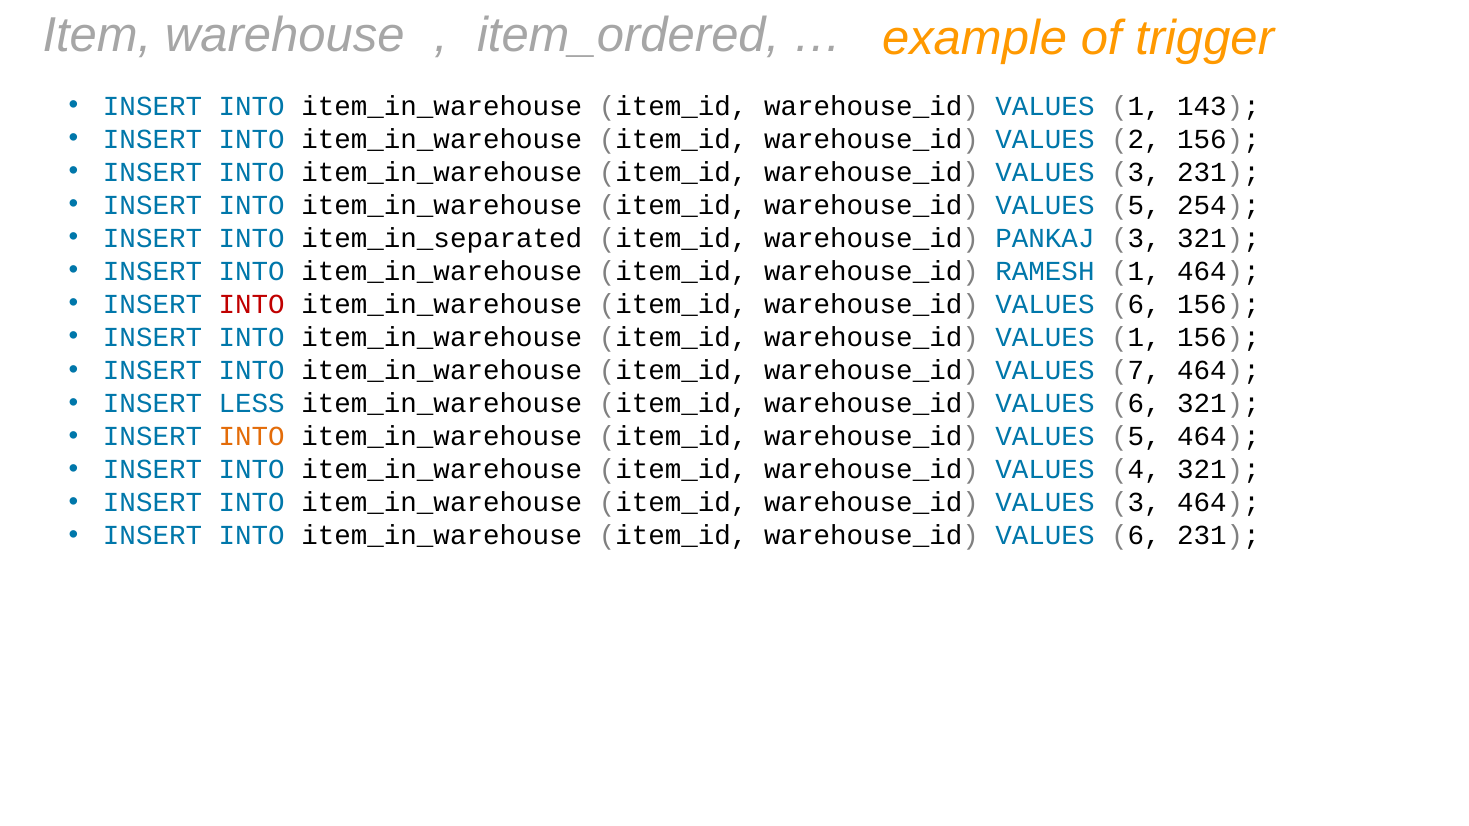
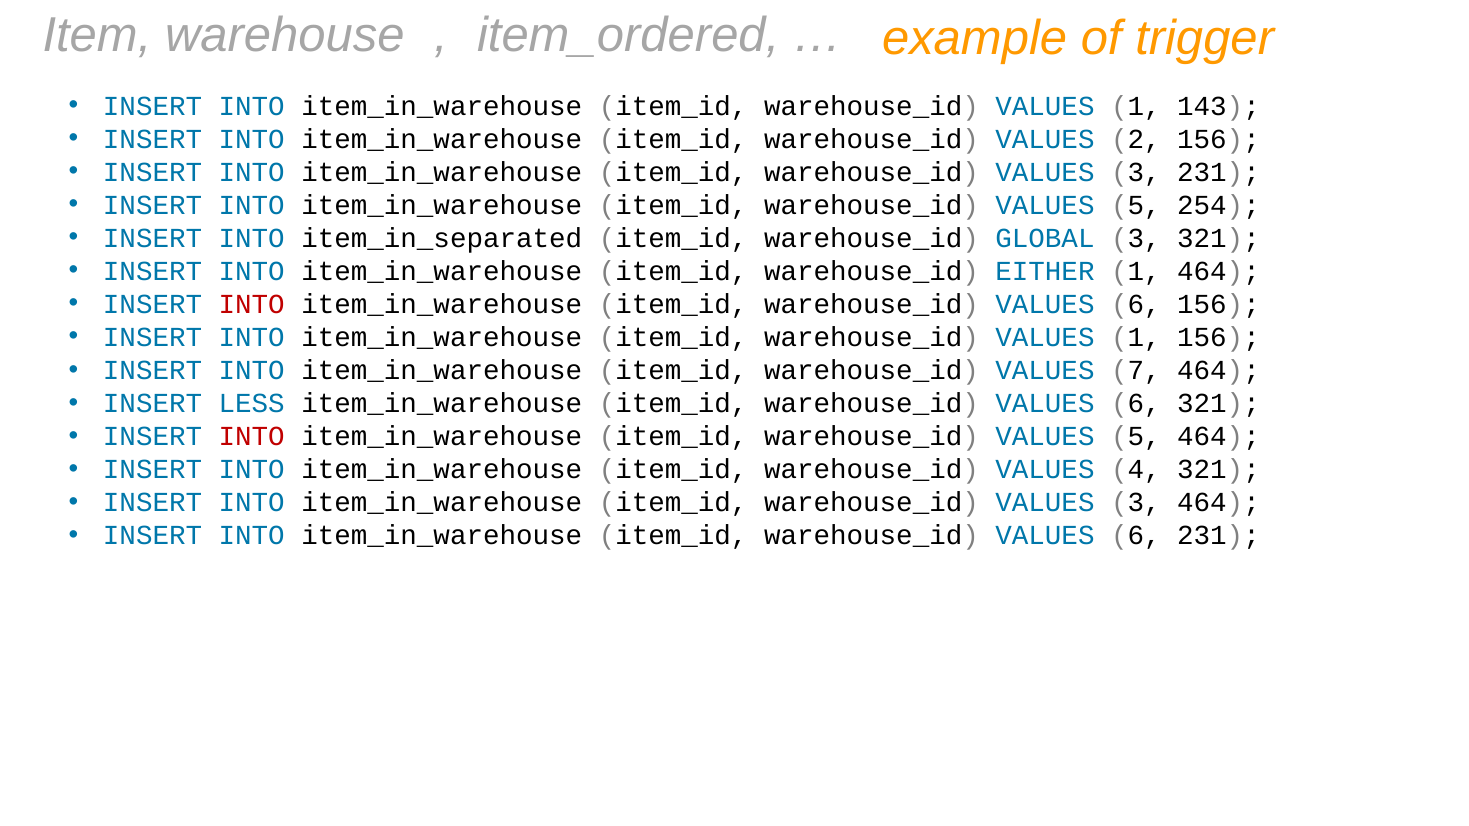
PANKAJ: PANKAJ -> GLOBAL
RAMESH: RAMESH -> EITHER
INTO at (252, 437) colour: orange -> red
